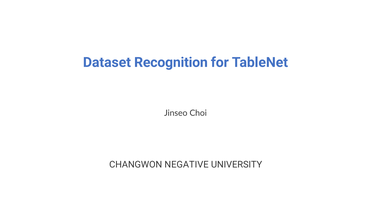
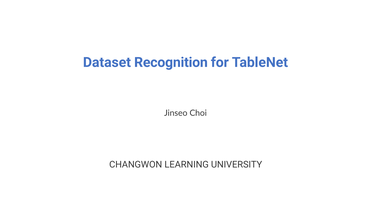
NEGATIVE: NEGATIVE -> LEARNING
